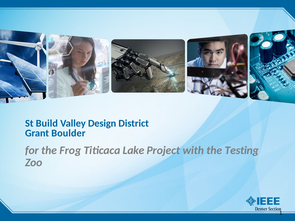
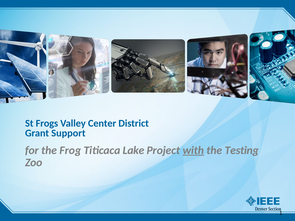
Build: Build -> Frogs
Design: Design -> Center
Boulder: Boulder -> Support
with underline: none -> present
